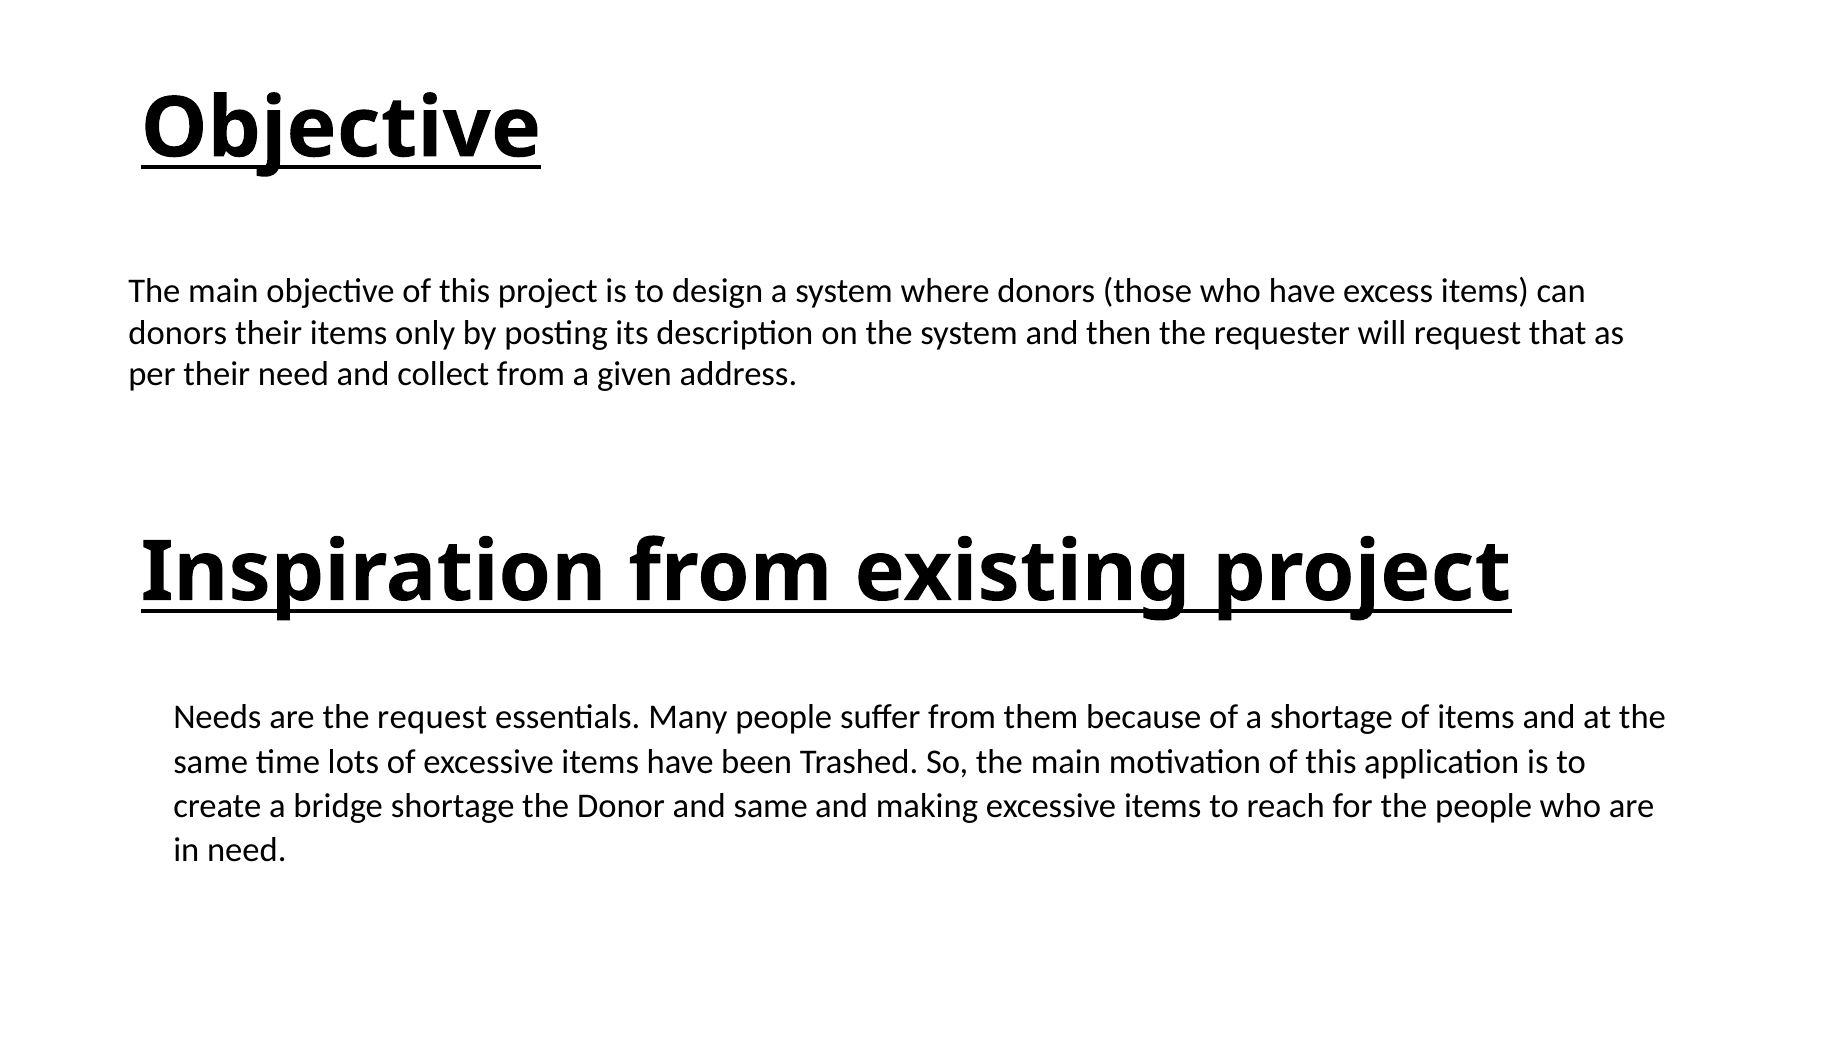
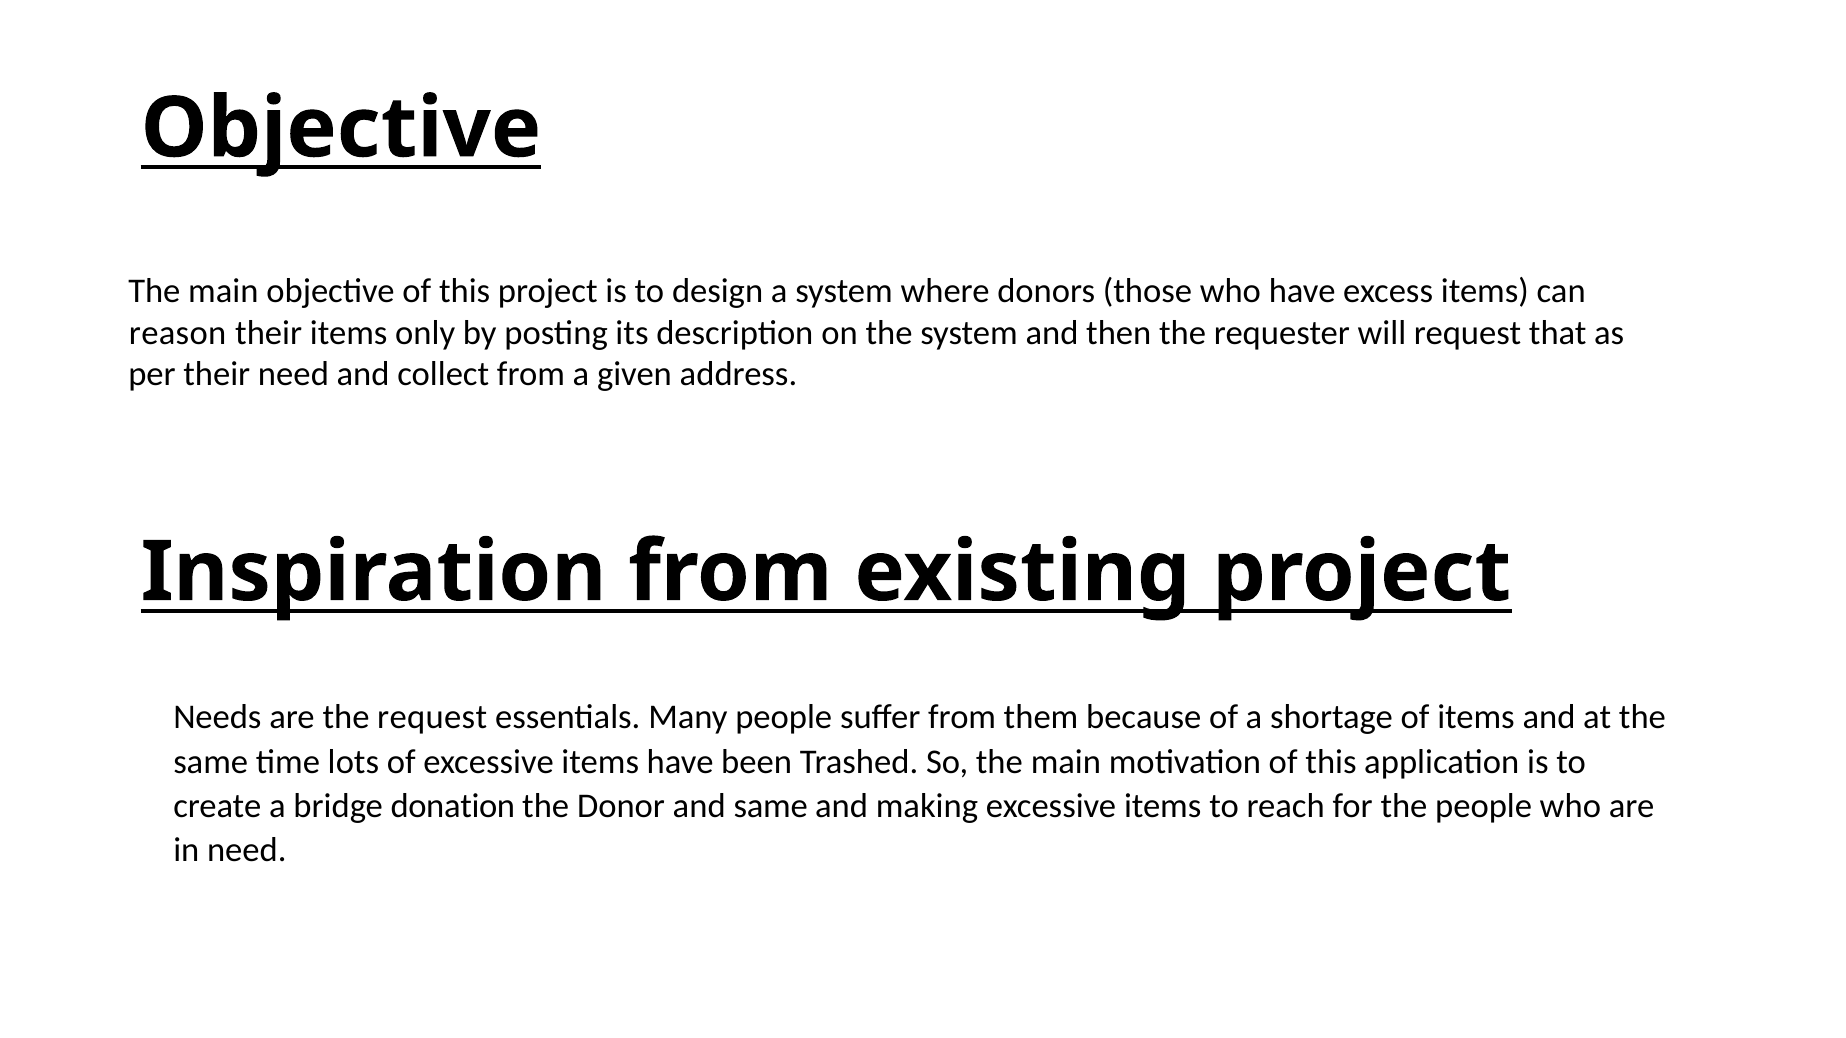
donors at (178, 333): donors -> reason
bridge shortage: shortage -> donation
